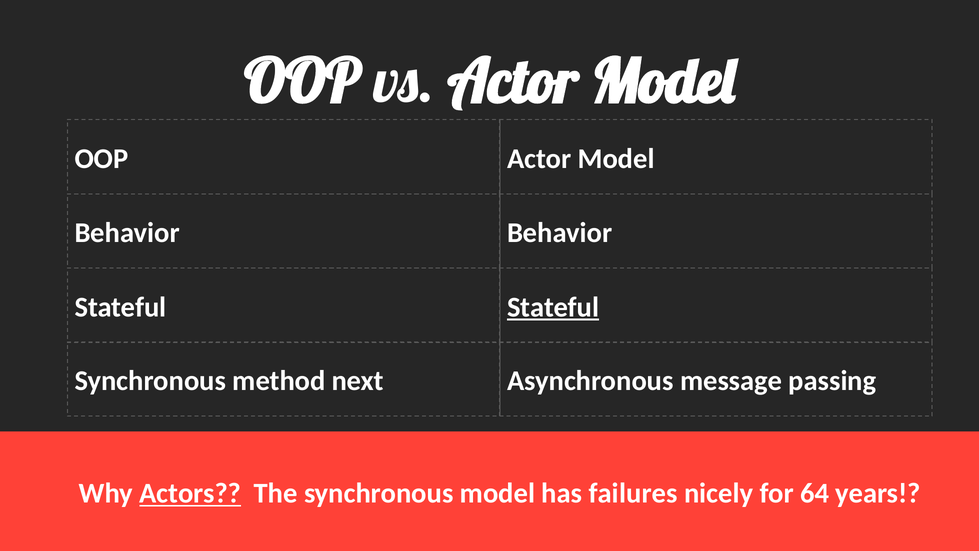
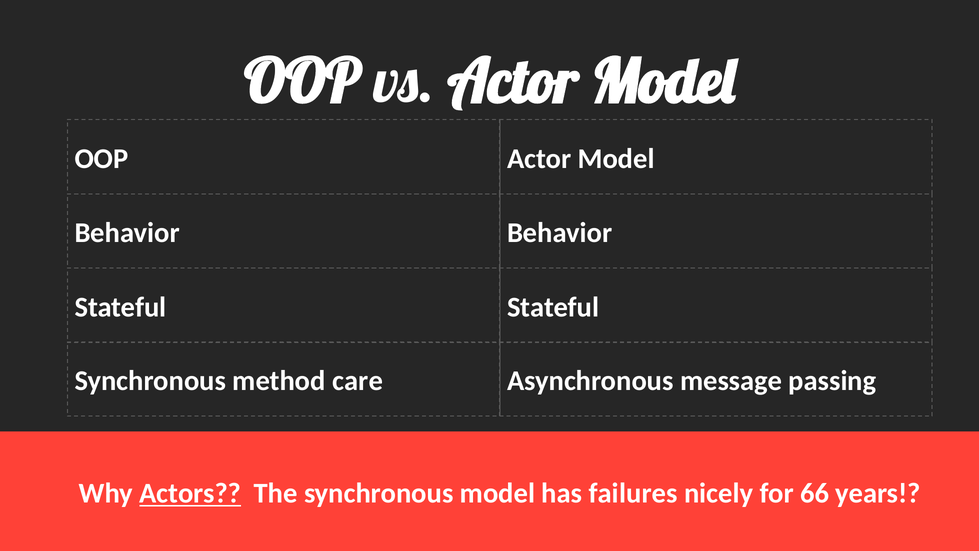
Stateful at (553, 307) underline: present -> none
next: next -> care
64: 64 -> 66
